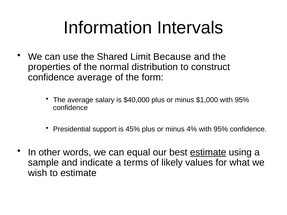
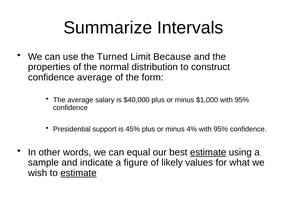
Information: Information -> Summarize
Shared: Shared -> Turned
terms: terms -> figure
estimate at (78, 173) underline: none -> present
